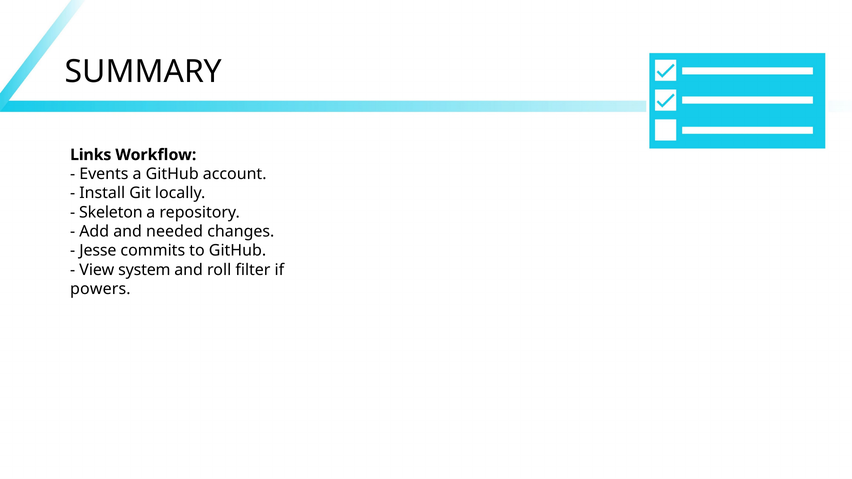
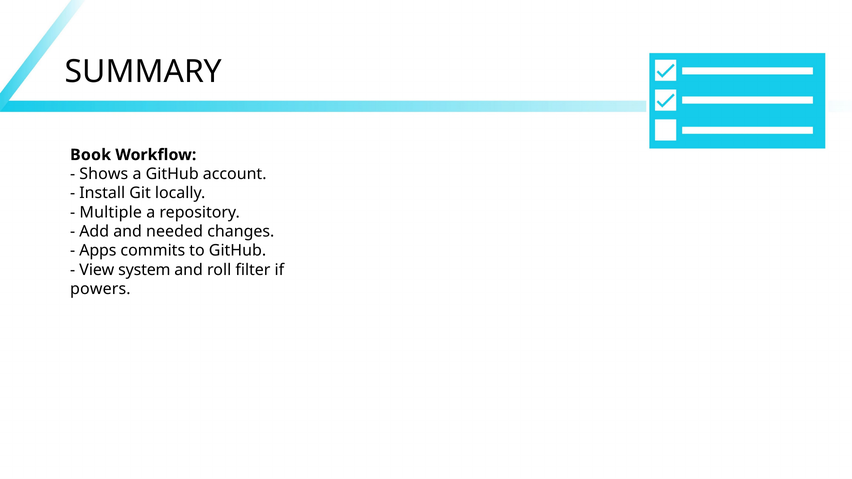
Links: Links -> Book
Events: Events -> Shows
Skeleton: Skeleton -> Multiple
Jesse: Jesse -> Apps
